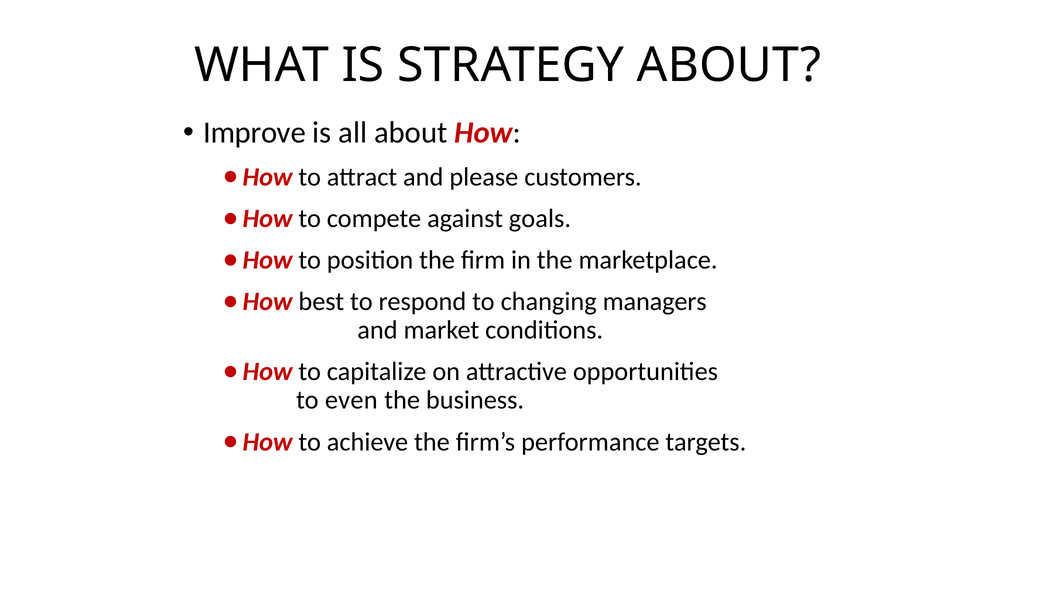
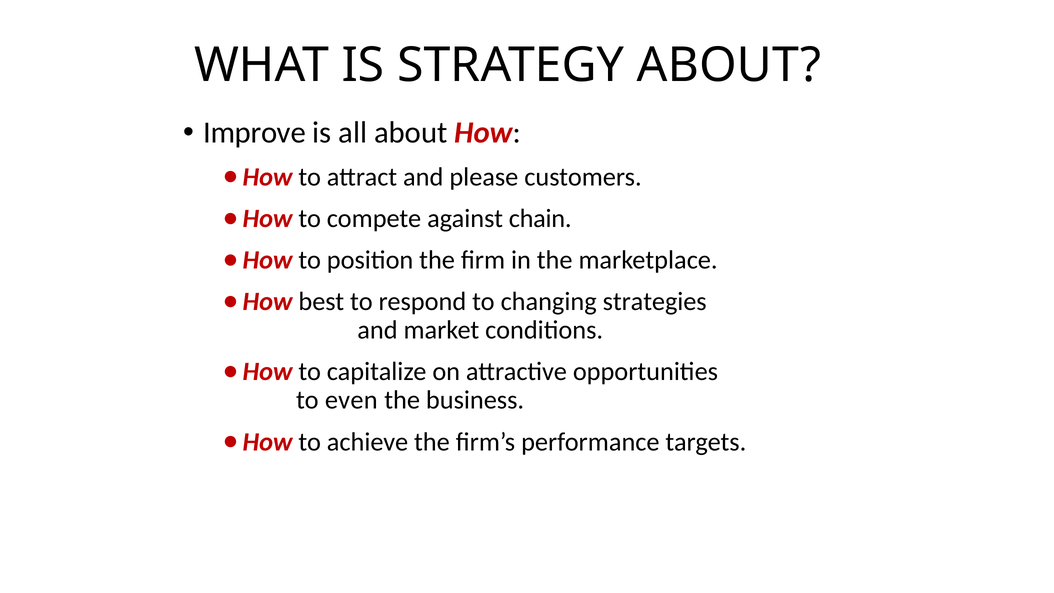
goals: goals -> chain
managers: managers -> strategies
